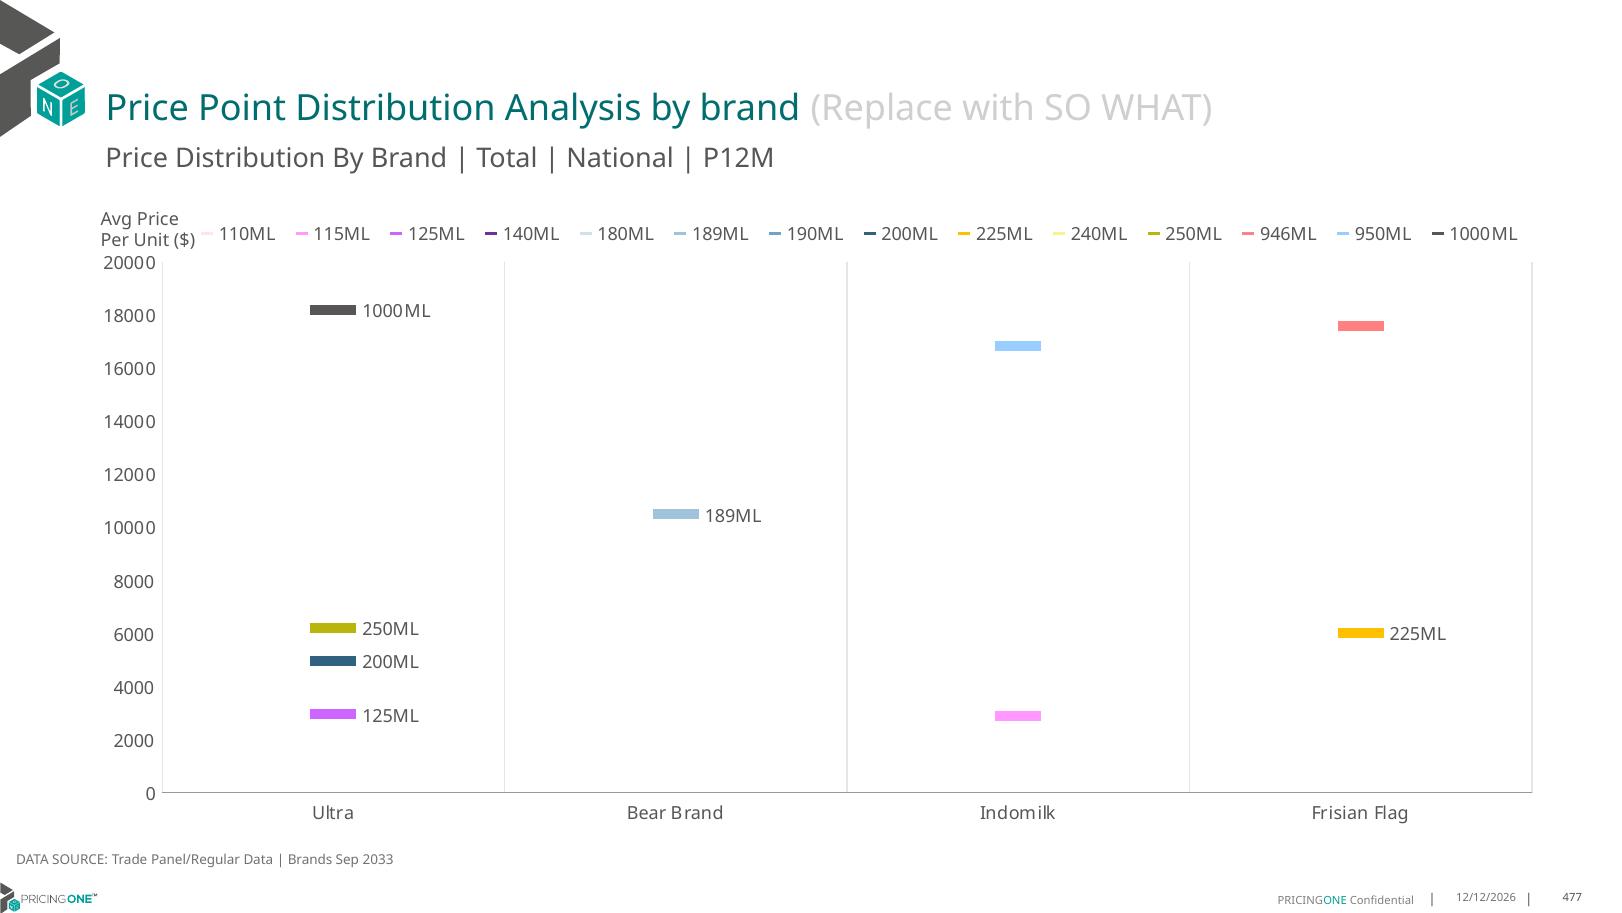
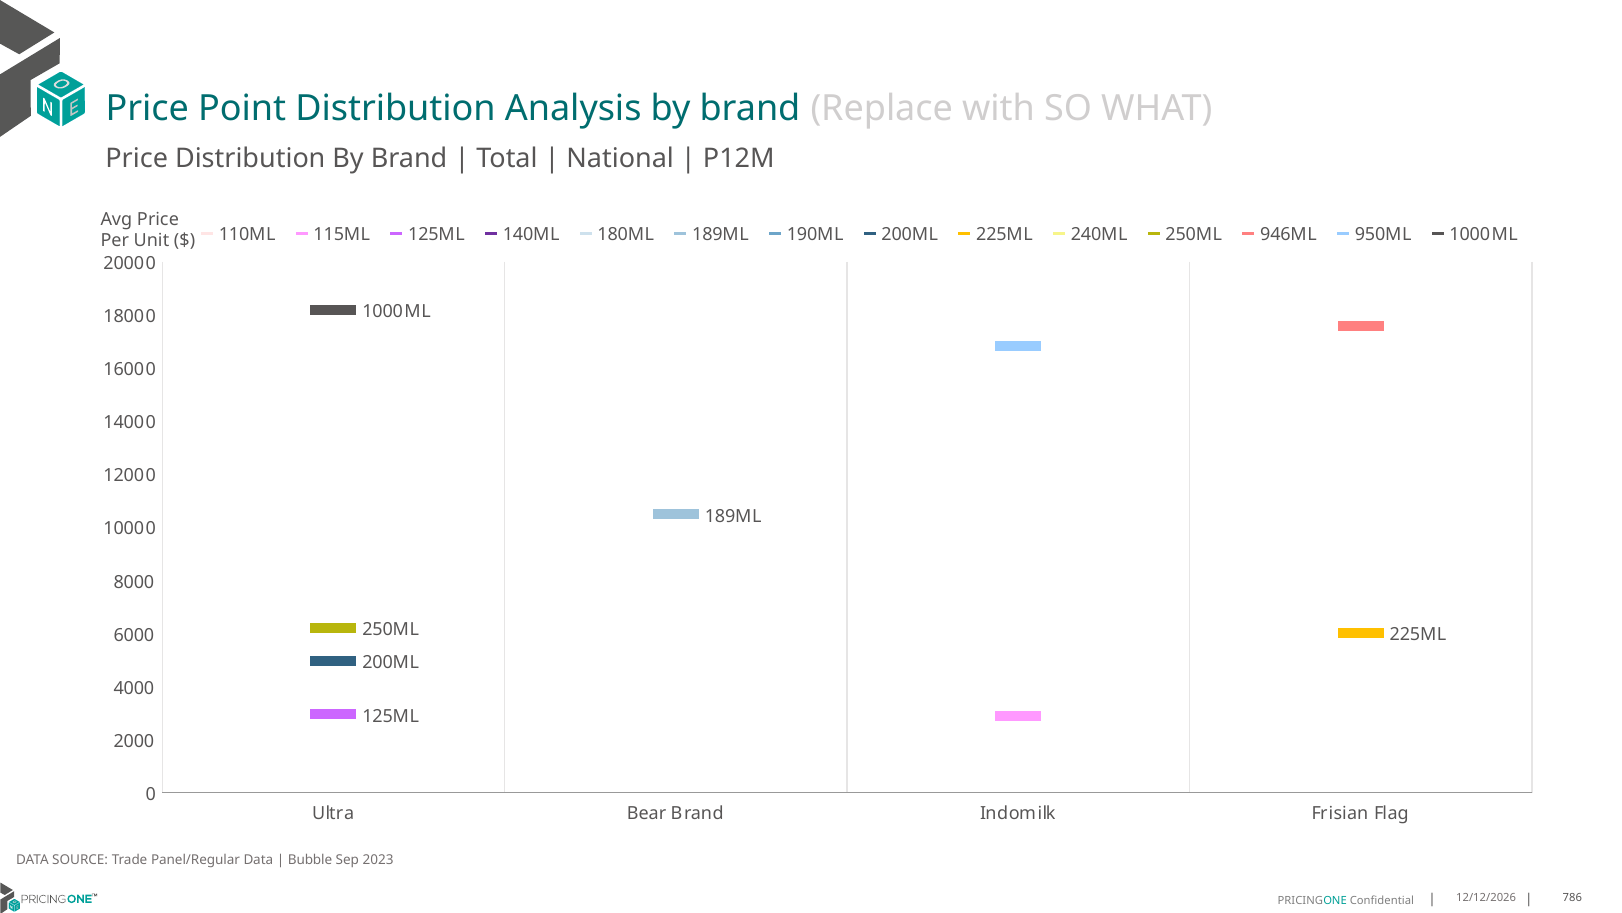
Brands: Brands -> Bubble
2033: 2033 -> 2023
477: 477 -> 786
